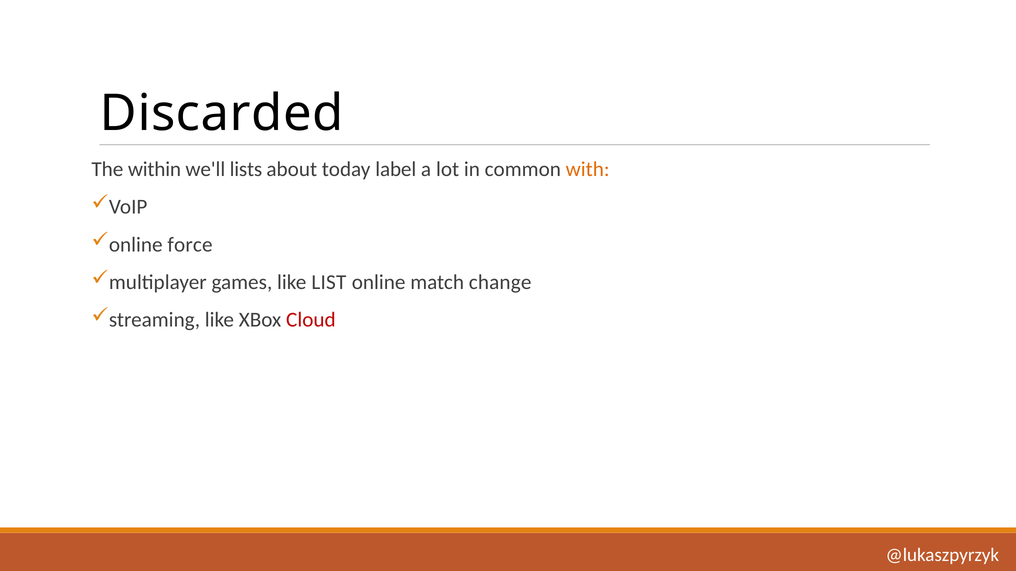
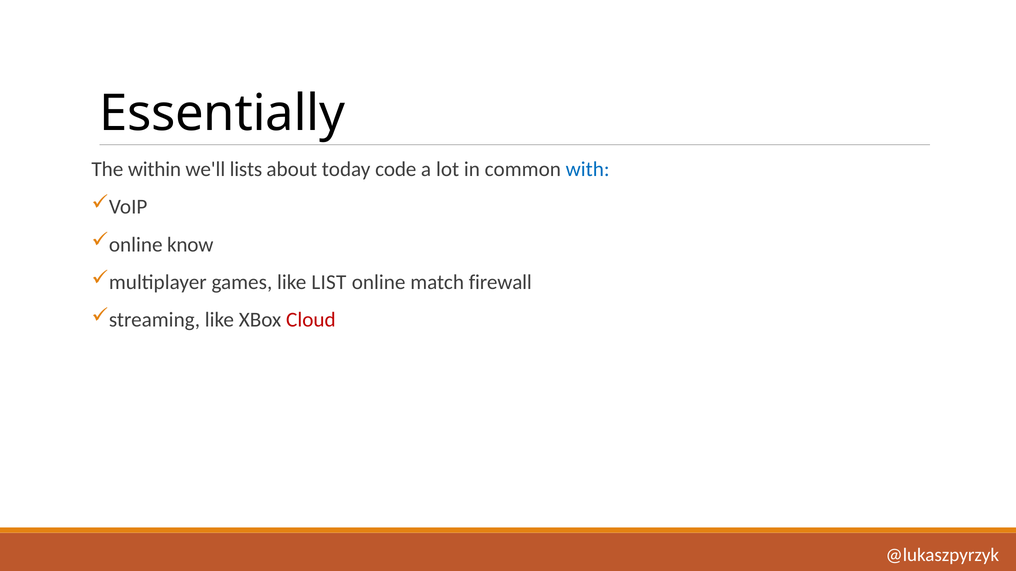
Discarded: Discarded -> Essentially
label: label -> code
with colour: orange -> blue
force: force -> know
change: change -> firewall
